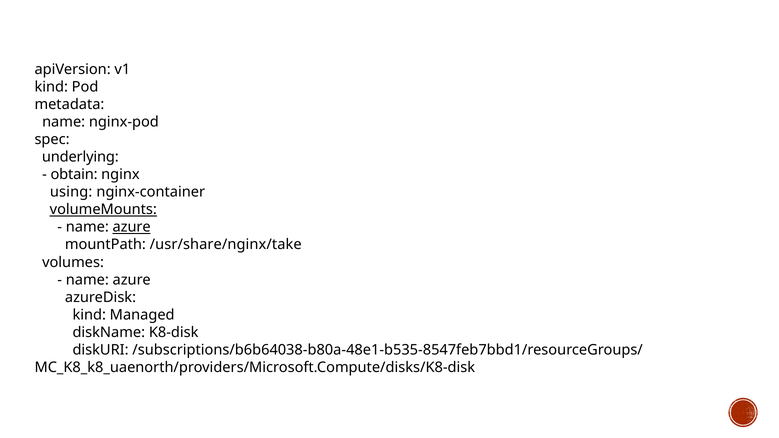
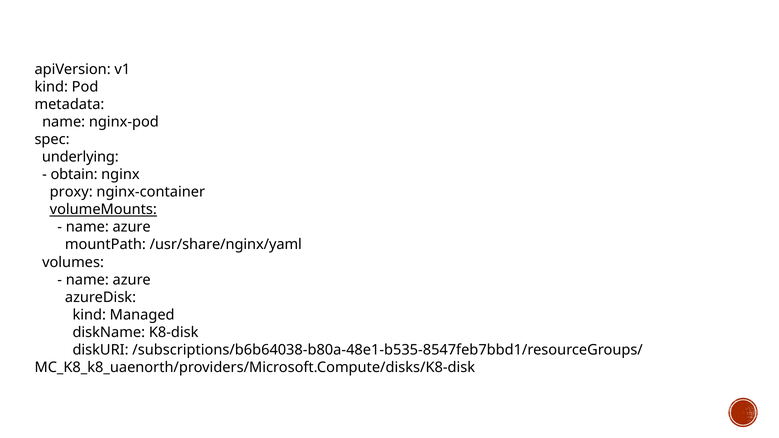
using: using -> proxy
azure at (132, 227) underline: present -> none
/usr/share/nginx/take: /usr/share/nginx/take -> /usr/share/nginx/yaml
